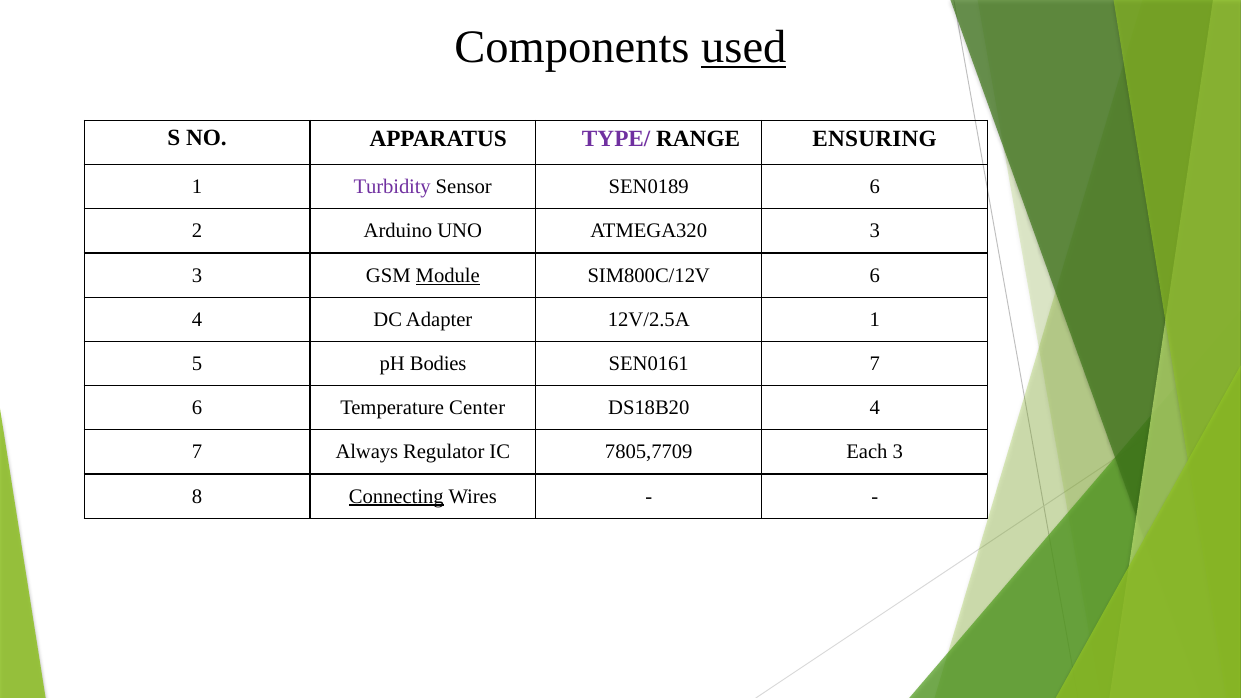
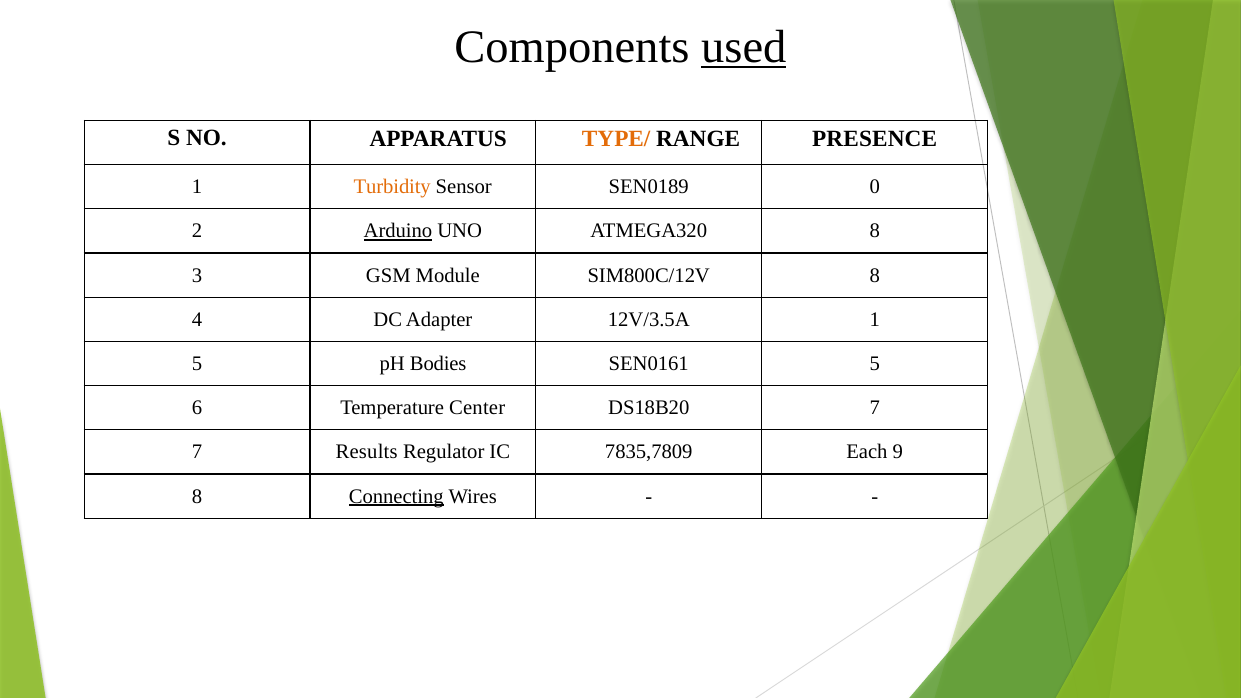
TYPE/ colour: purple -> orange
ENSURING: ENSURING -> PRESENCE
Turbidity colour: purple -> orange
SEN0189 6: 6 -> 0
Arduino underline: none -> present
ATMEGA320 3: 3 -> 8
Module underline: present -> none
SIM800C/12V 6: 6 -> 8
12V/2.5A: 12V/2.5A -> 12V/3.5A
SEN0161 7: 7 -> 5
DS18B20 4: 4 -> 7
Always: Always -> Results
7805,7709: 7805,7709 -> 7835,7809
Each 3: 3 -> 9
